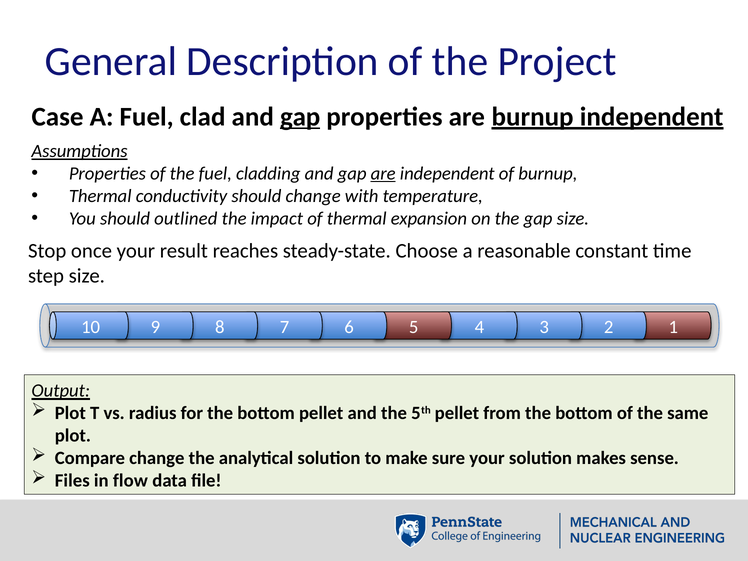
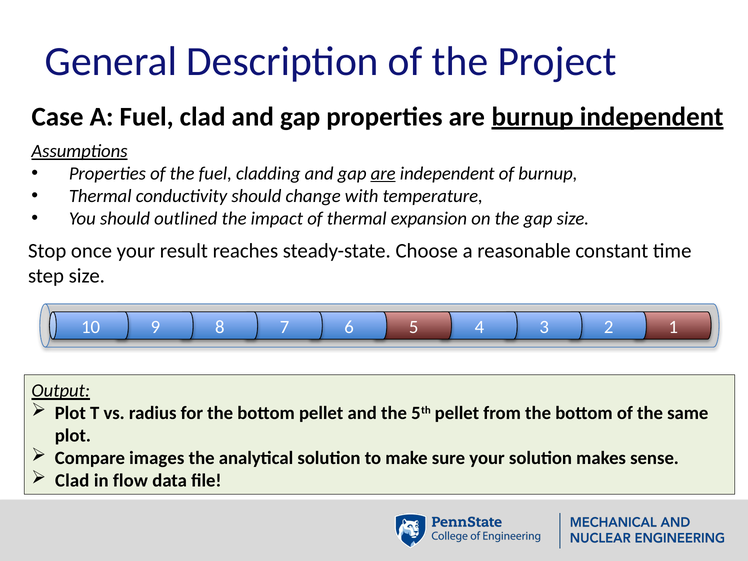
gap at (300, 117) underline: present -> none
Compare change: change -> images
Files at (72, 481): Files -> Clad
